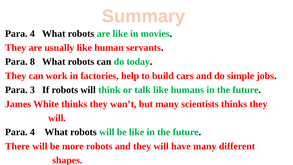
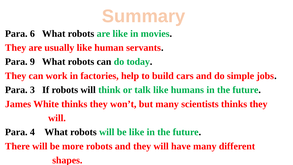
4 at (32, 34): 4 -> 6
8: 8 -> 9
